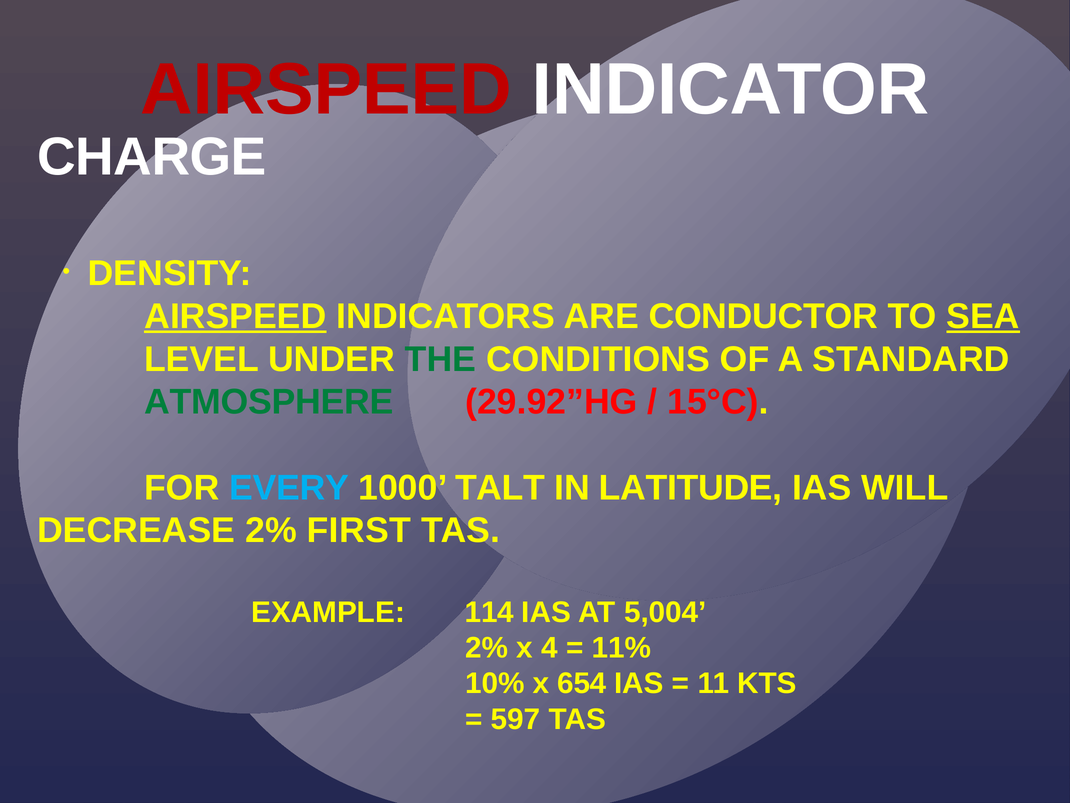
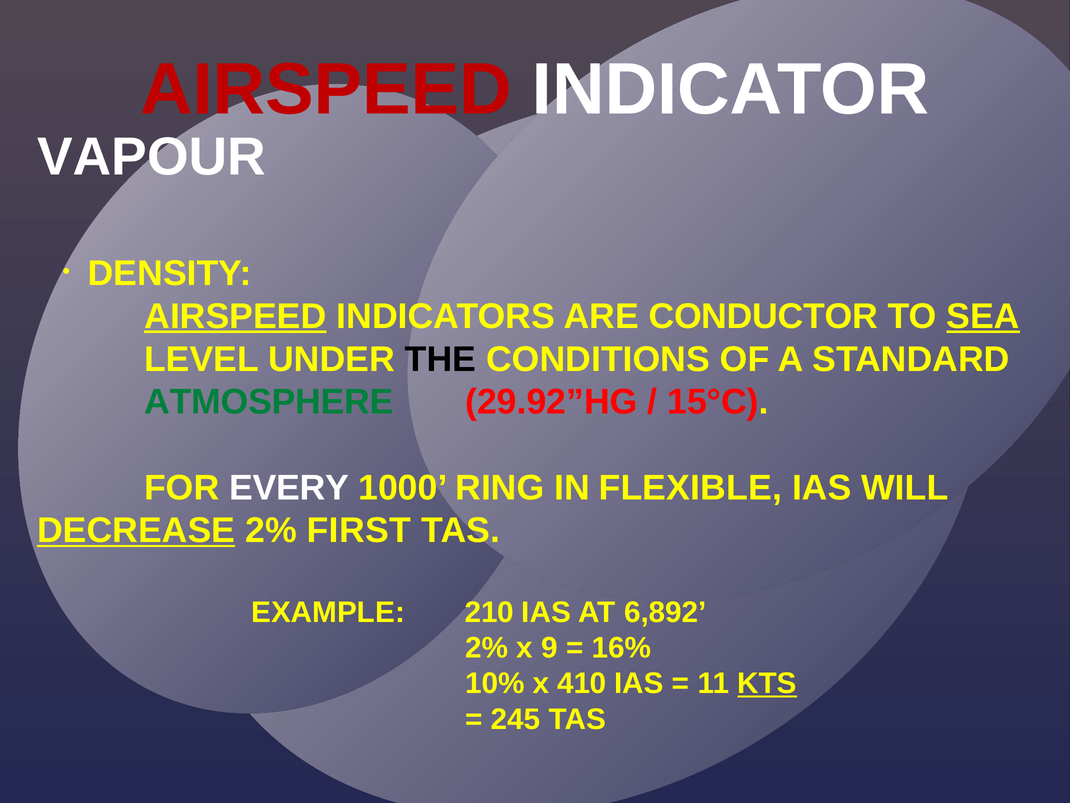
CHARGE: CHARGE -> VAPOUR
THE colour: green -> black
EVERY colour: light blue -> white
TALT: TALT -> RING
LATITUDE: LATITUDE -> FLEXIBLE
DECREASE underline: none -> present
114: 114 -> 210
5,004: 5,004 -> 6,892
4: 4 -> 9
11%: 11% -> 16%
654: 654 -> 410
KTS underline: none -> present
597: 597 -> 245
